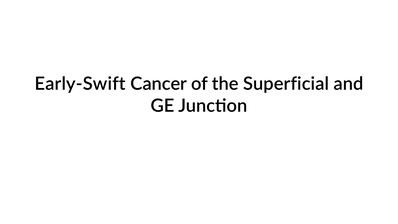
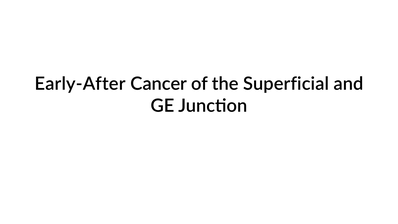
Early-Swift: Early-Swift -> Early-After
